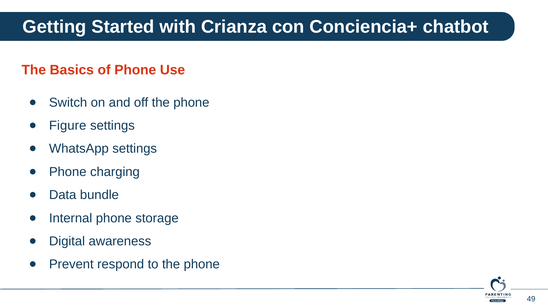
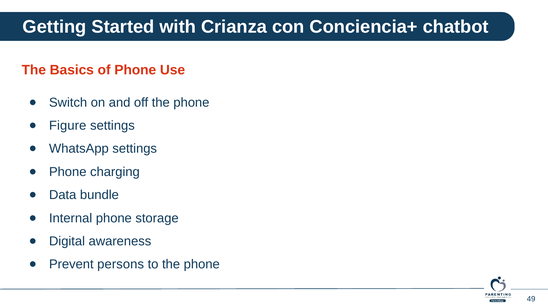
respond: respond -> persons
